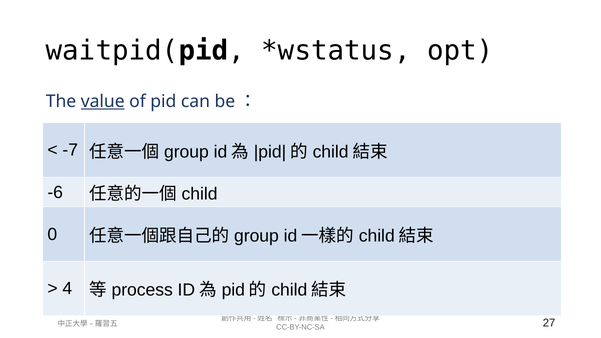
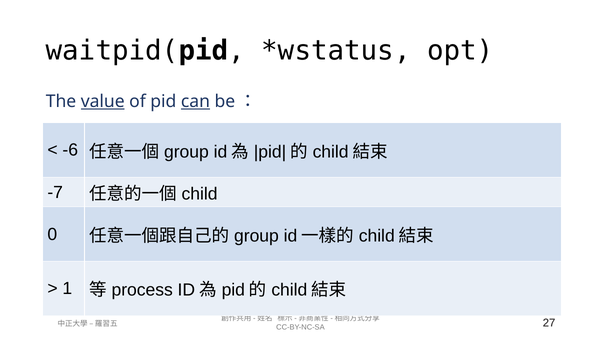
can underline: none -> present
-7: -7 -> -6
-6: -6 -> -7
4: 4 -> 1
